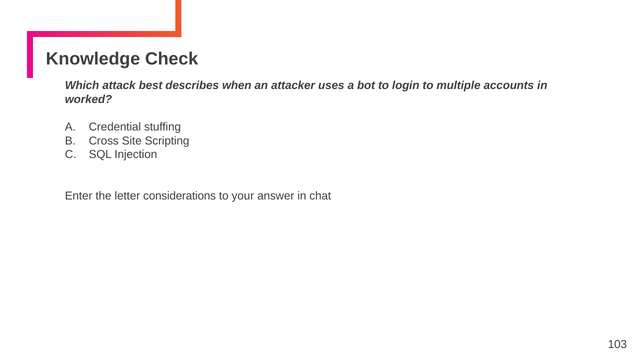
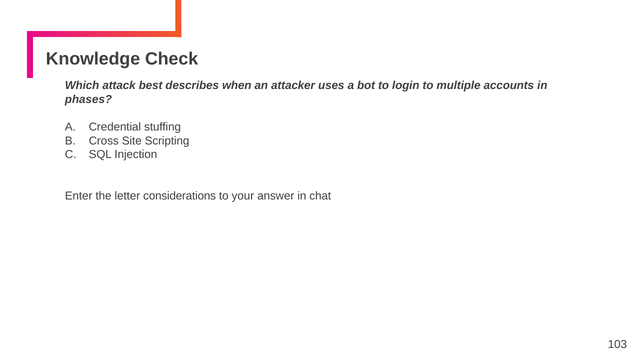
worked: worked -> phases
